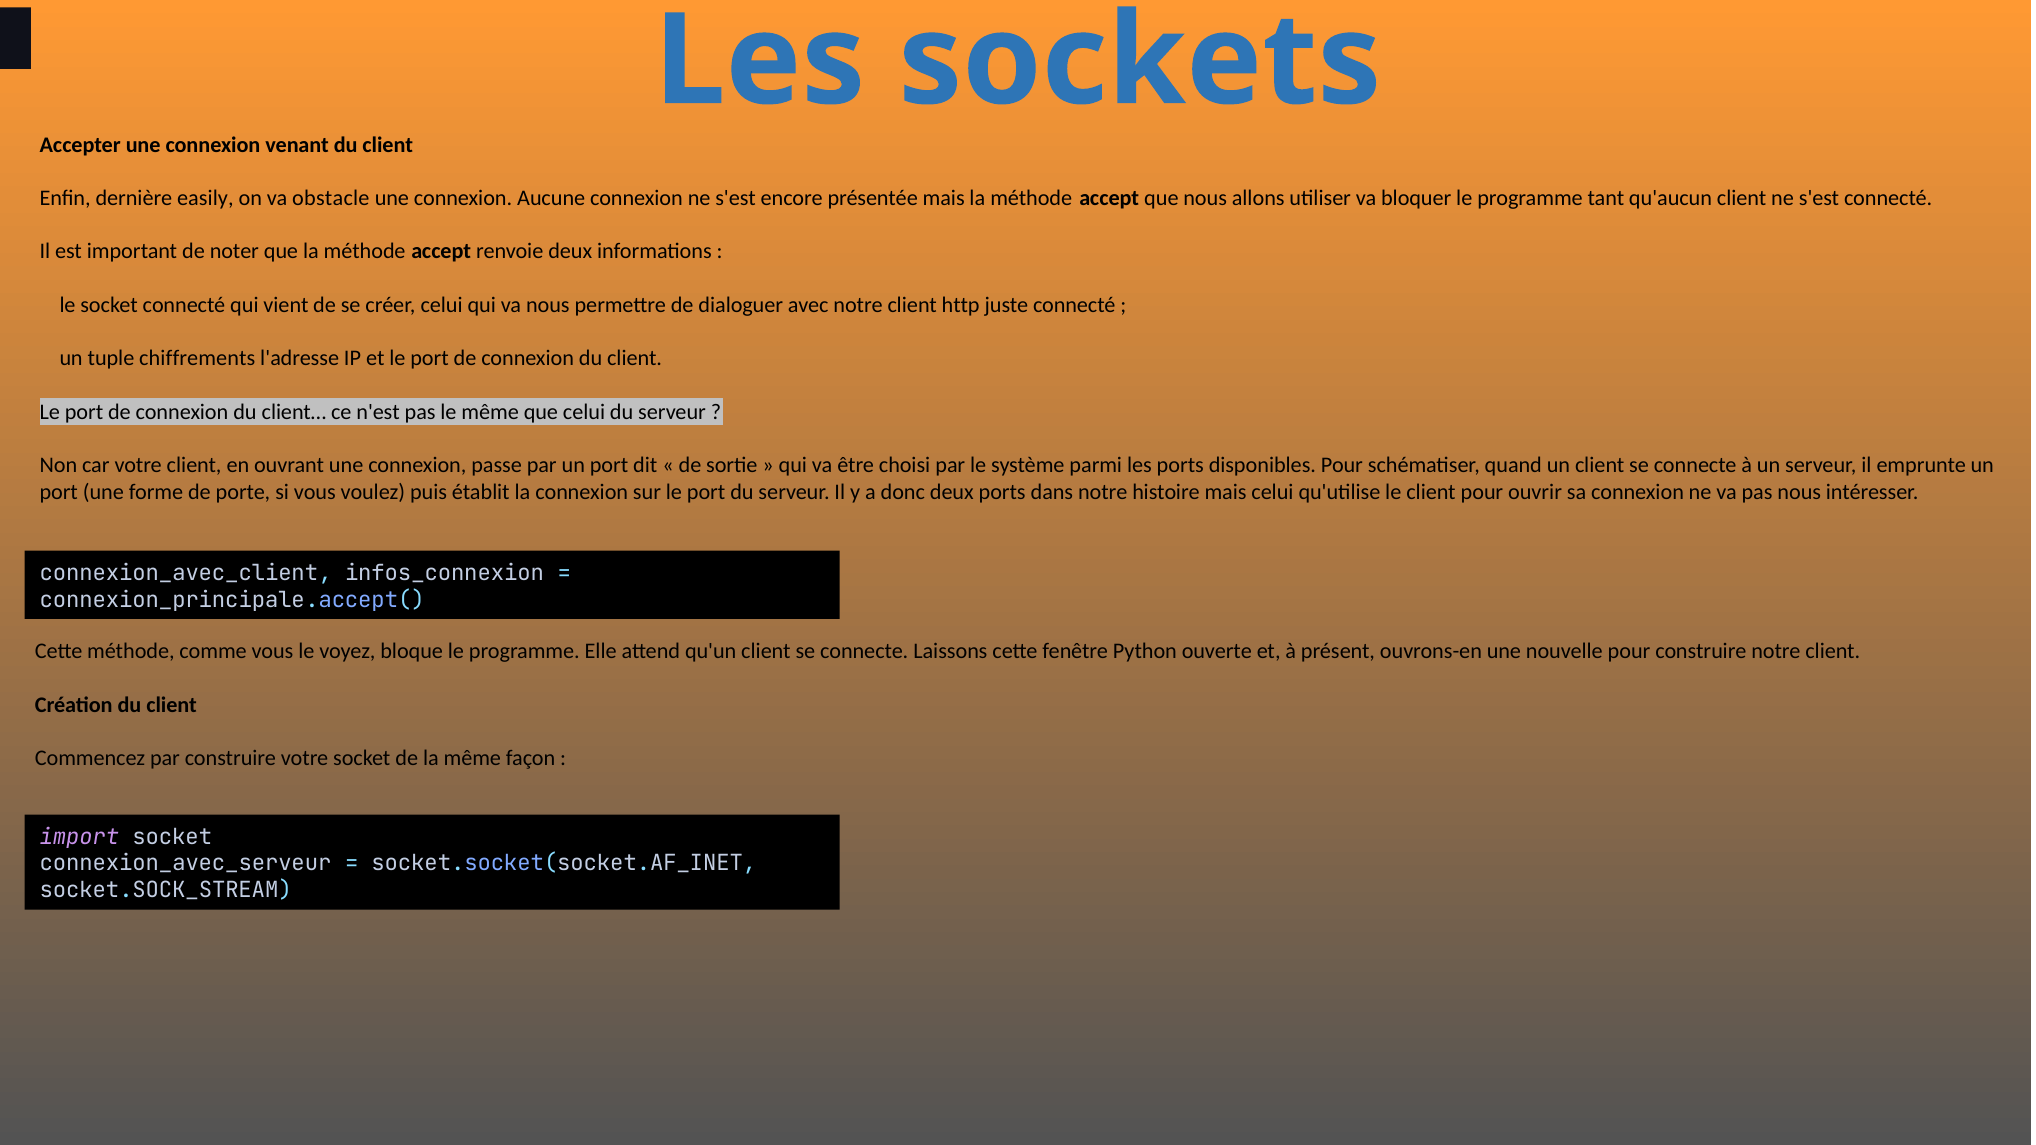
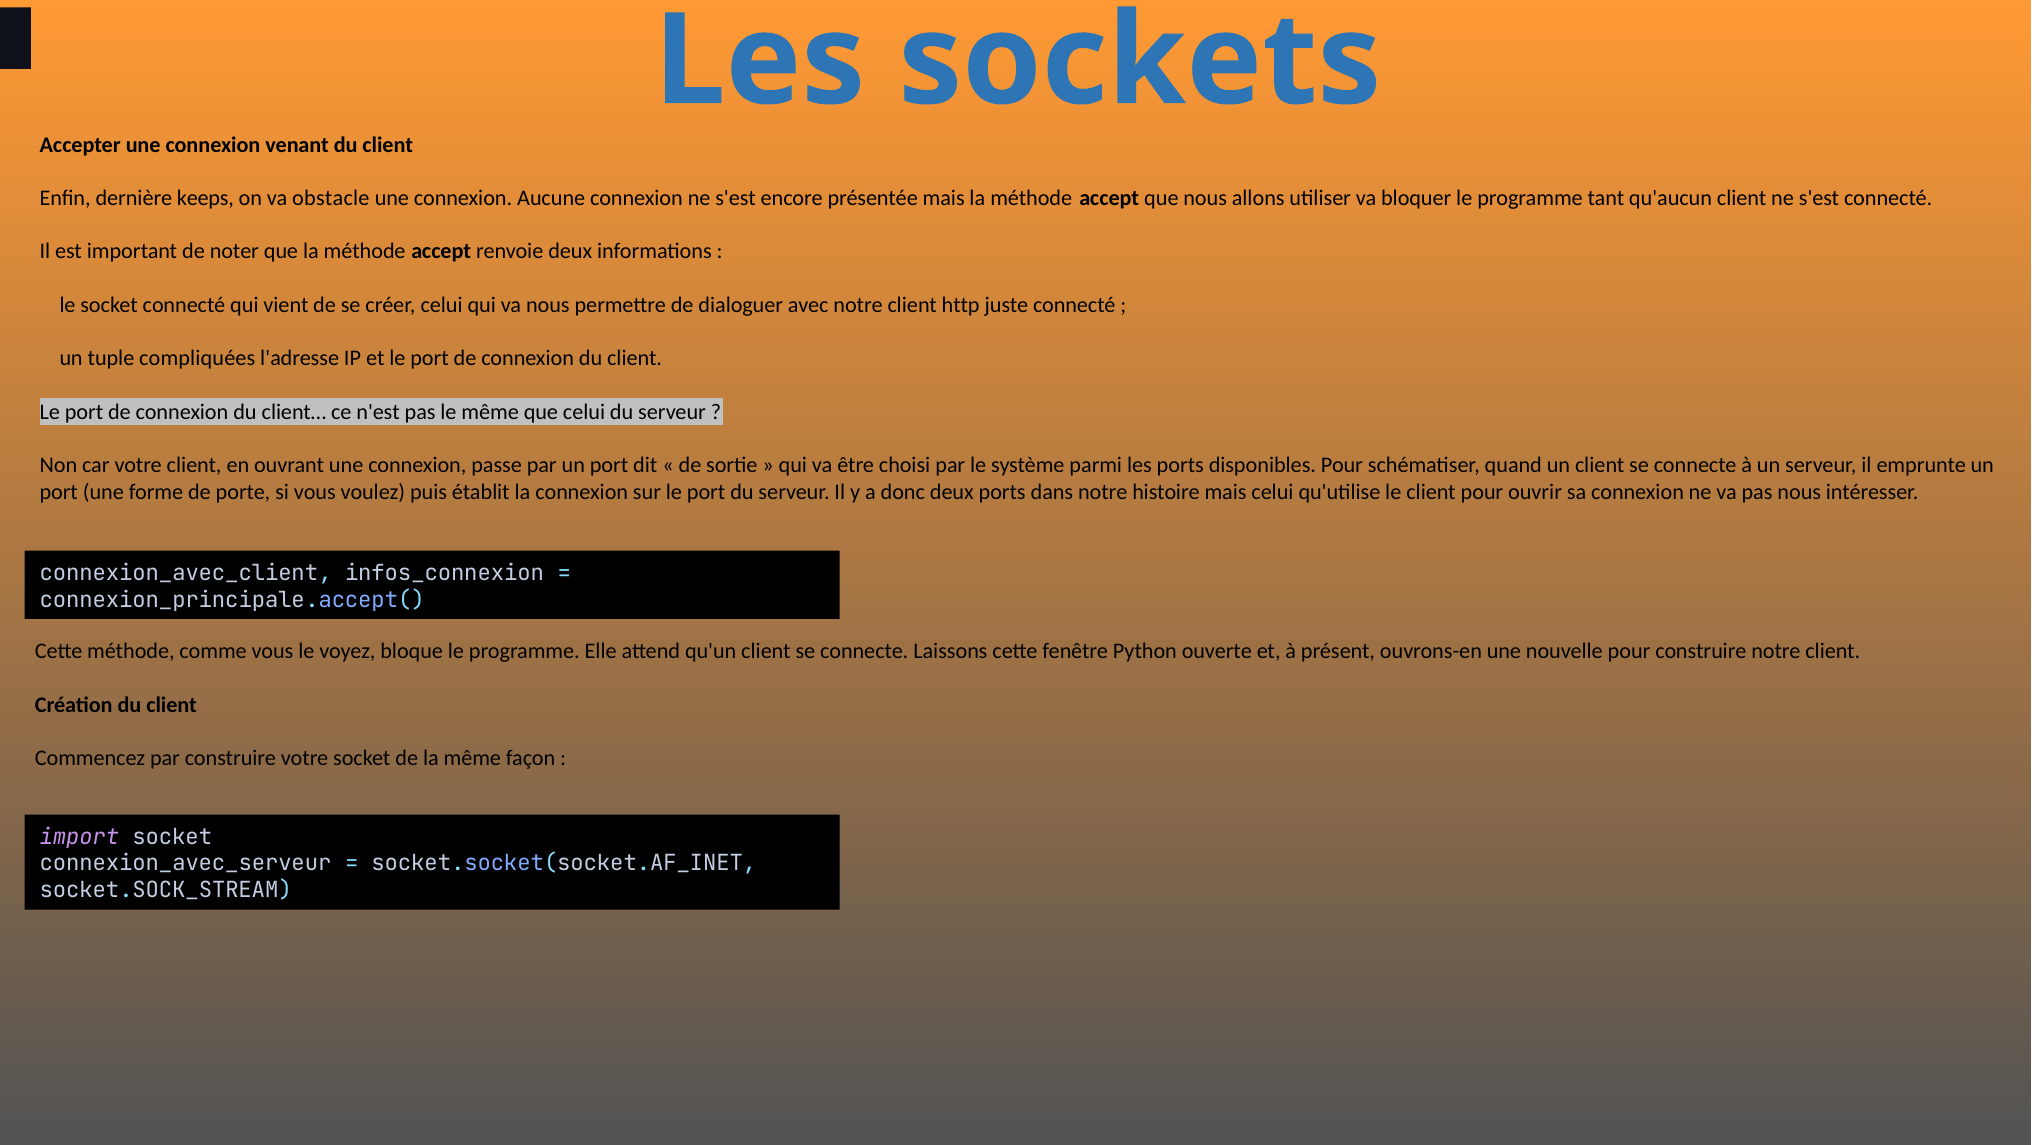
easily: easily -> keeps
chiffrements: chiffrements -> compliquées
